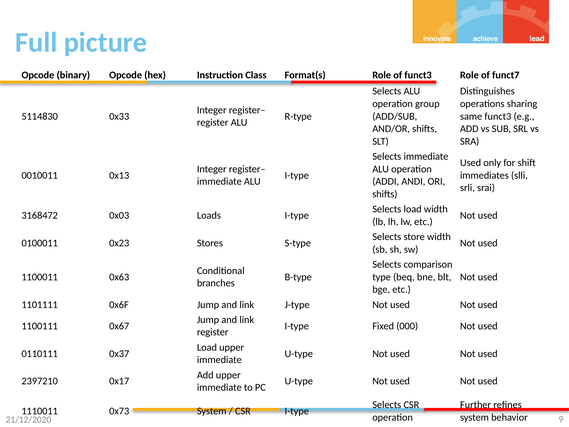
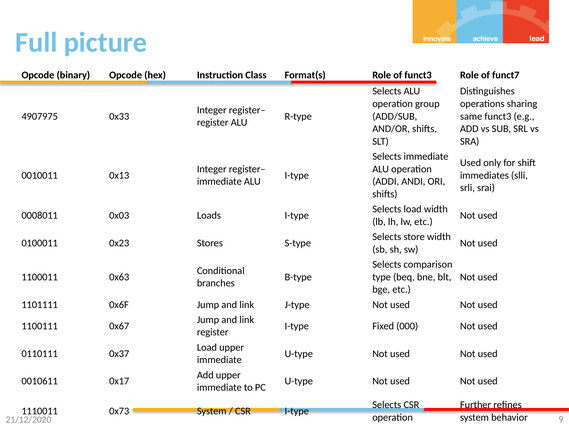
5114830: 5114830 -> 4907975
3168472: 3168472 -> 0008011
2397210: 2397210 -> 0010611
